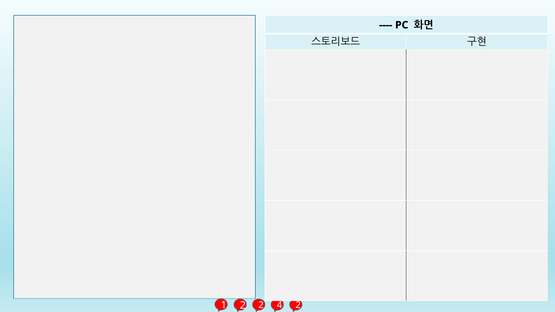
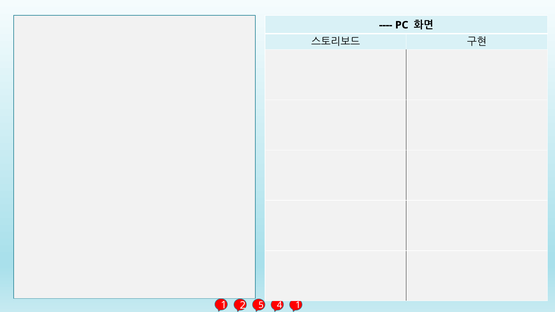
2 at (261, 305): 2 -> 5
4 2: 2 -> 1
